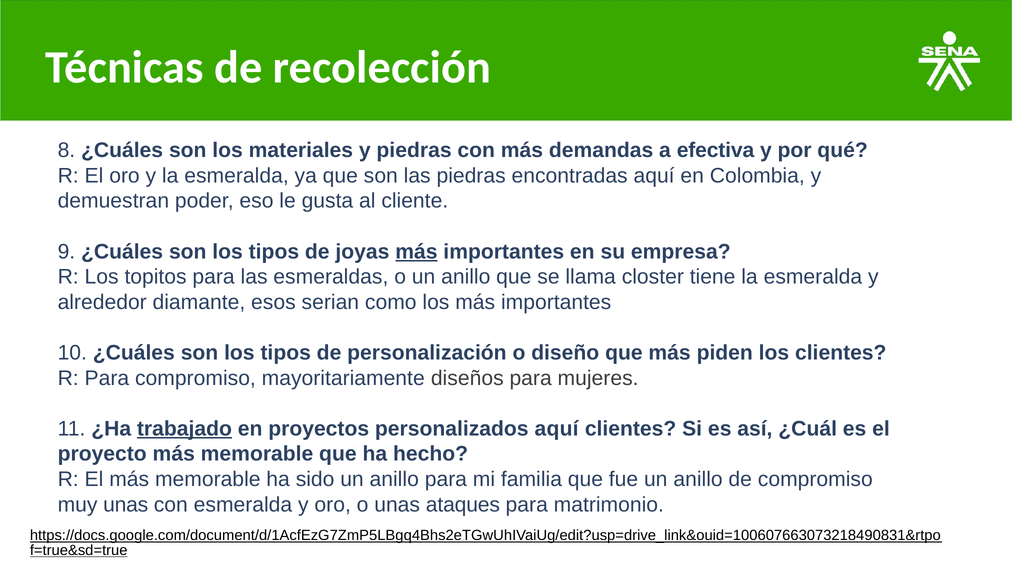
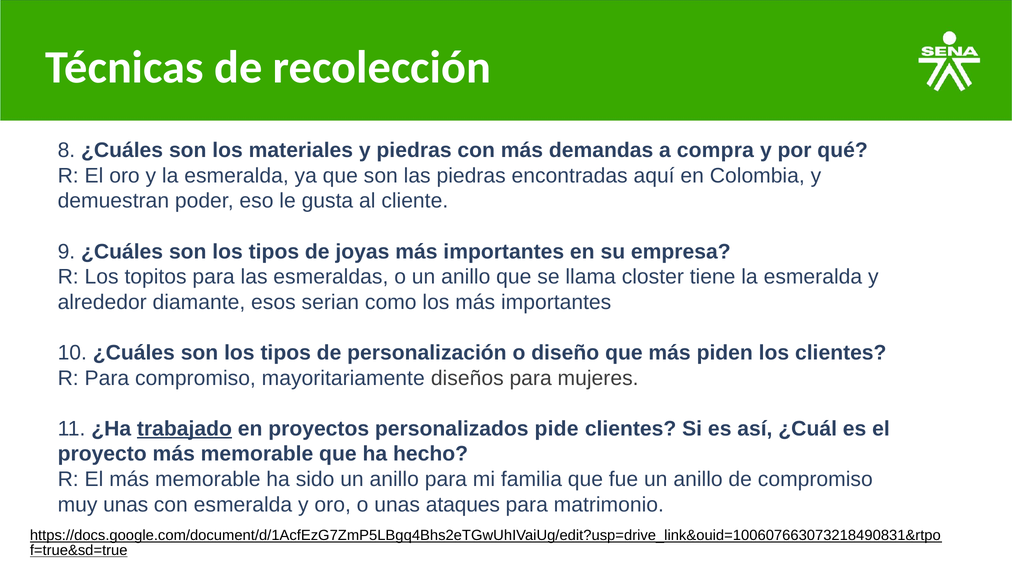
efectiva: efectiva -> compra
más at (416, 252) underline: present -> none
personalizados aquí: aquí -> pide
